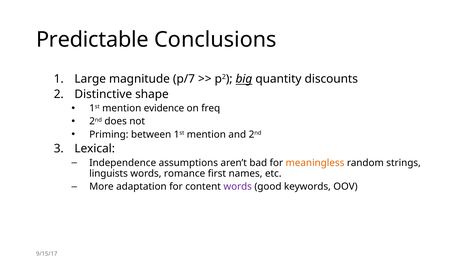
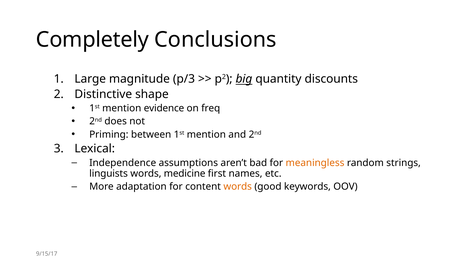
Predictable: Predictable -> Completely
p/7: p/7 -> p/3
romance: romance -> medicine
words at (238, 187) colour: purple -> orange
